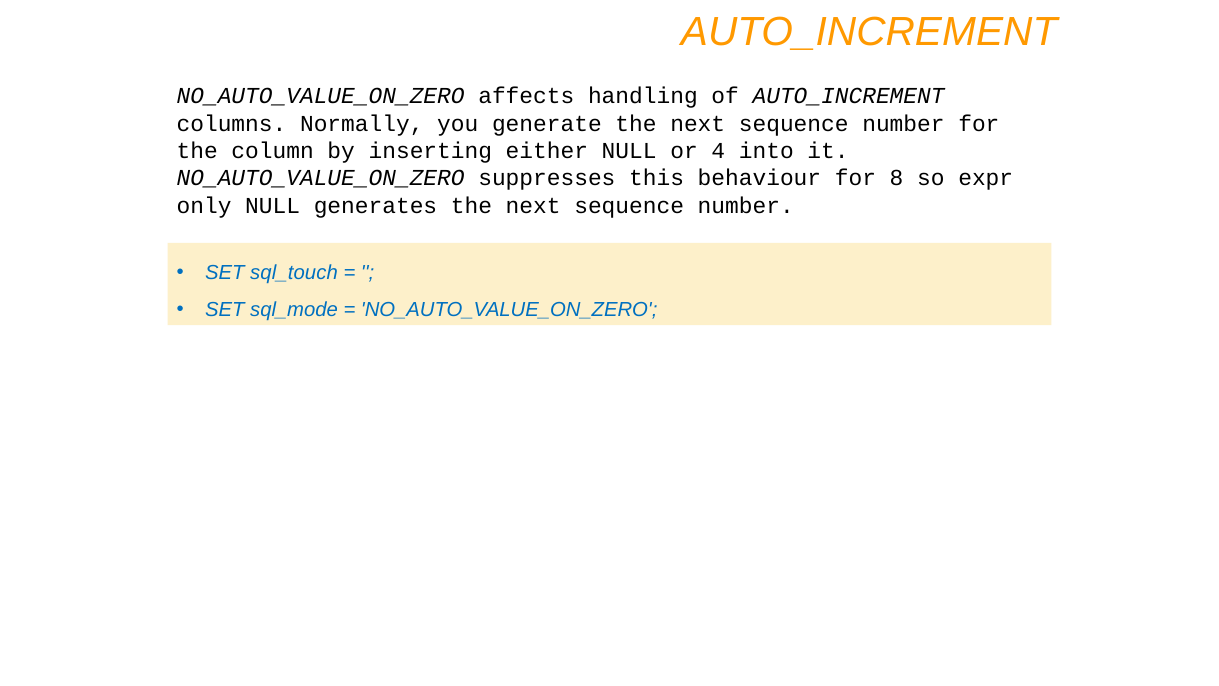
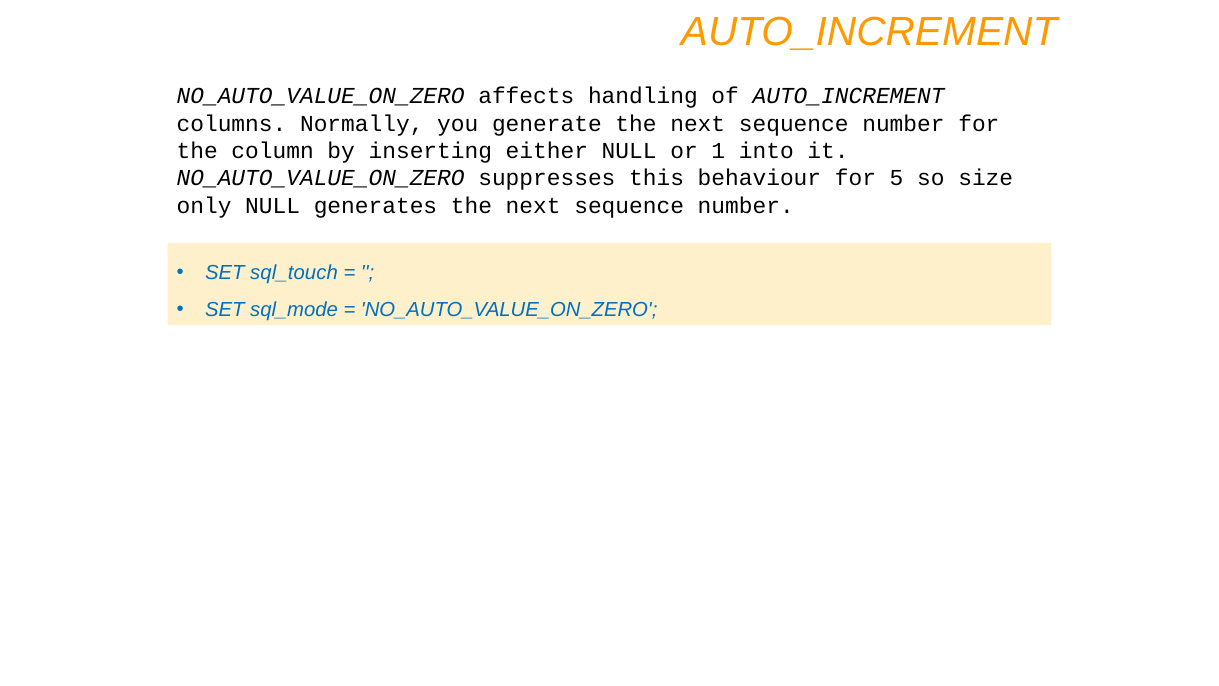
4: 4 -> 1
8: 8 -> 5
expr: expr -> size
